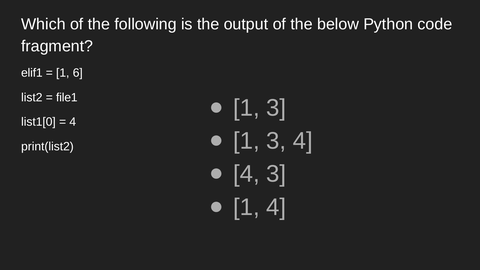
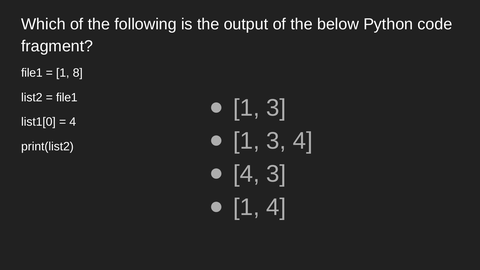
elif1 at (32, 73): elif1 -> file1
6: 6 -> 8
